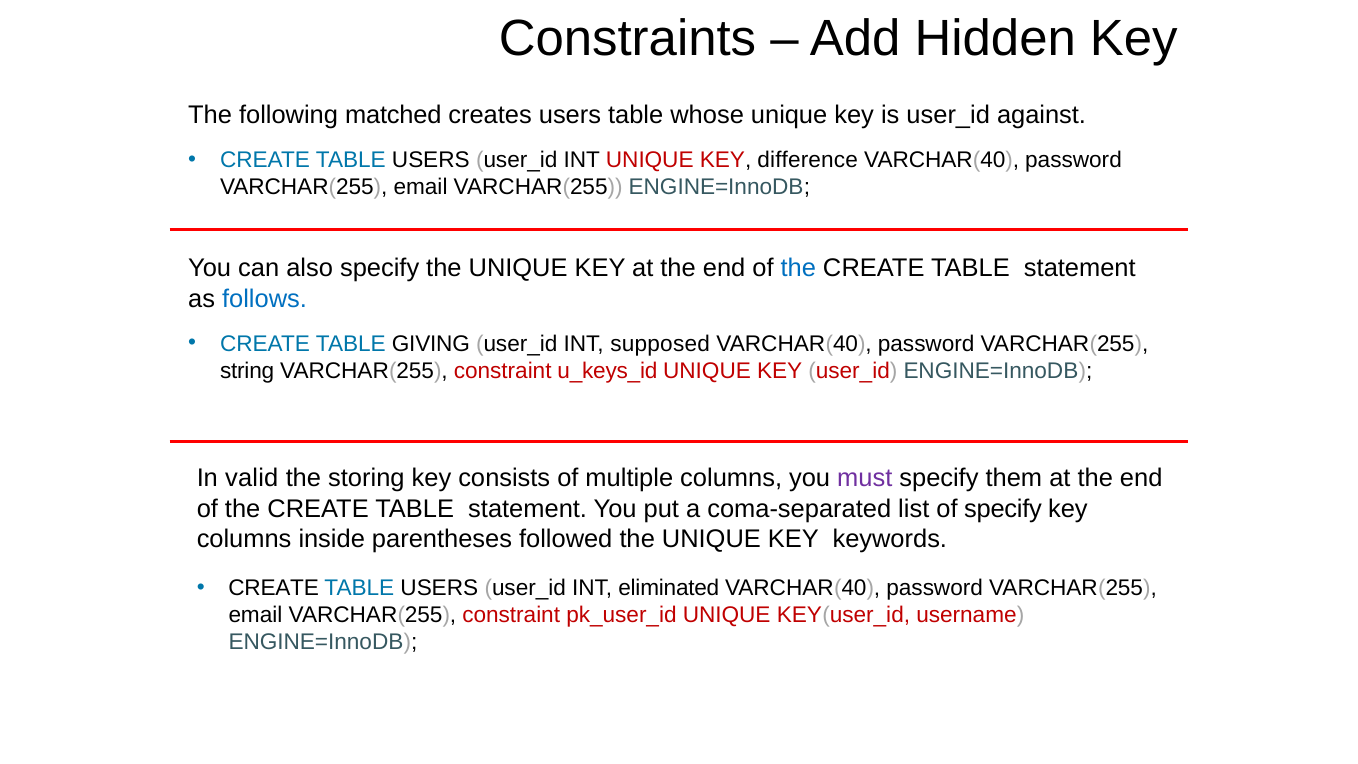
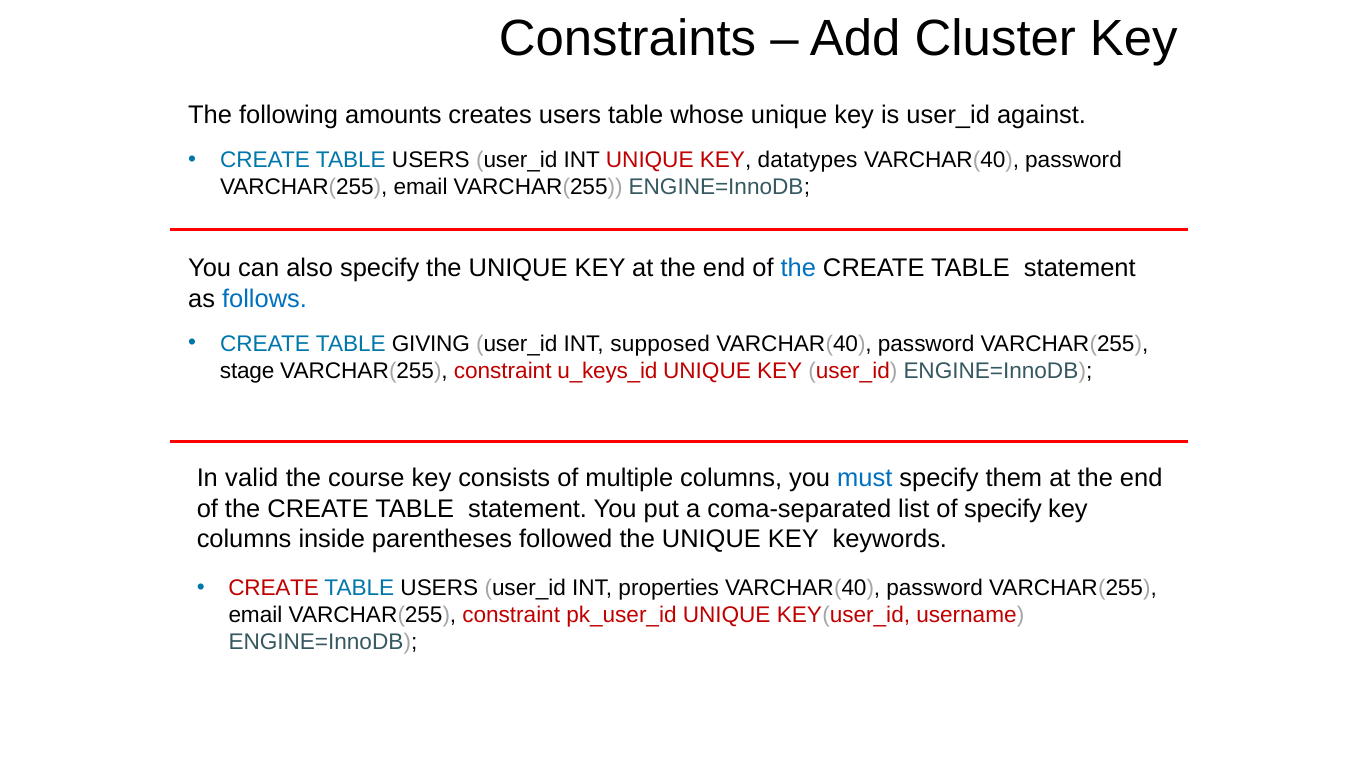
Hidden: Hidden -> Cluster
matched: matched -> amounts
difference: difference -> datatypes
string: string -> stage
storing: storing -> course
must colour: purple -> blue
CREATE at (274, 588) colour: black -> red
eliminated: eliminated -> properties
